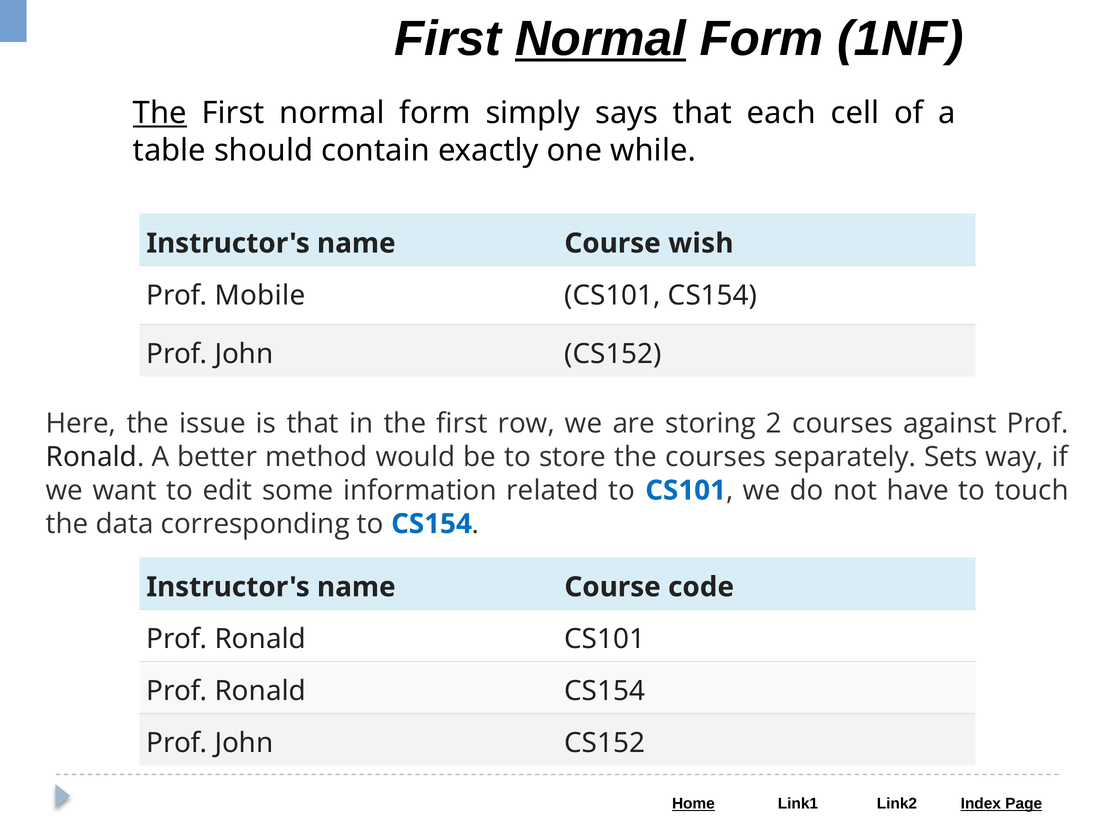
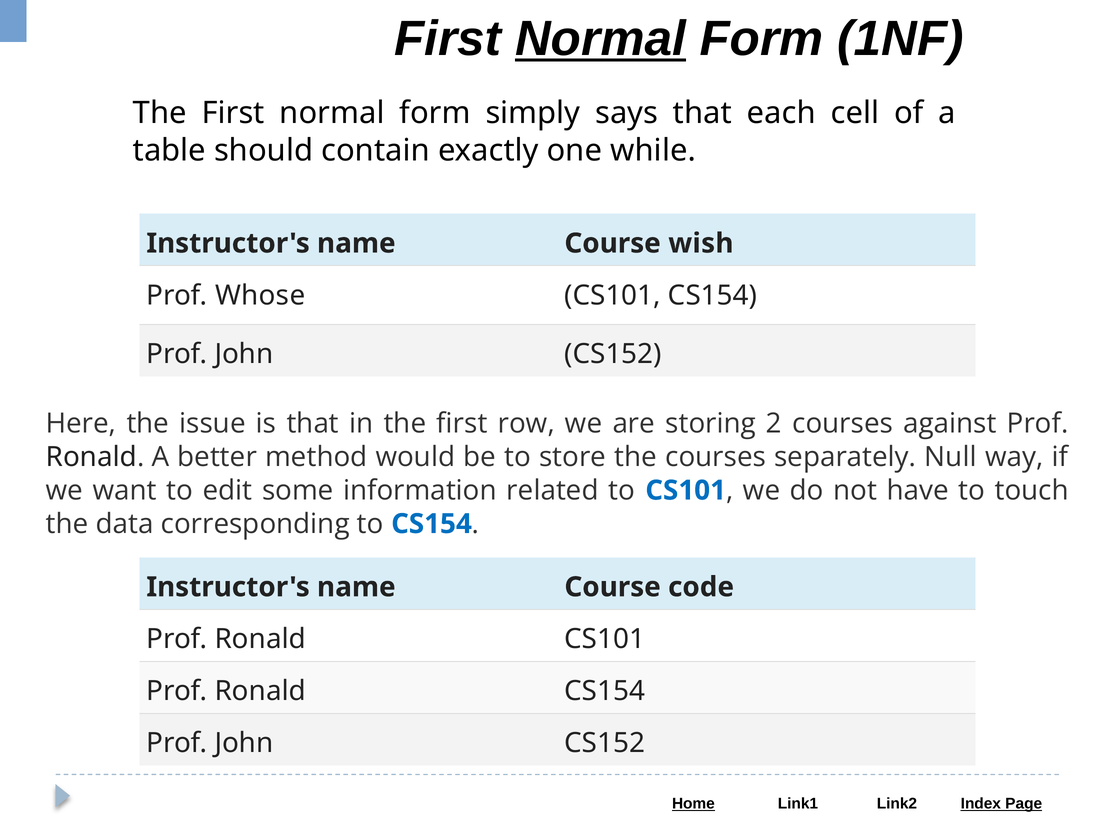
The at (160, 113) underline: present -> none
Mobile: Mobile -> Whose
Sets: Sets -> Null
